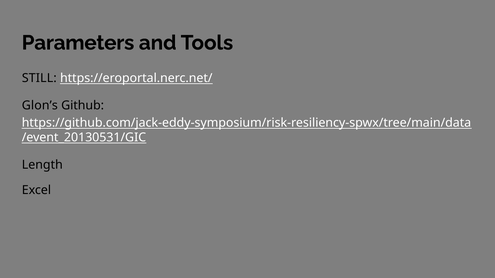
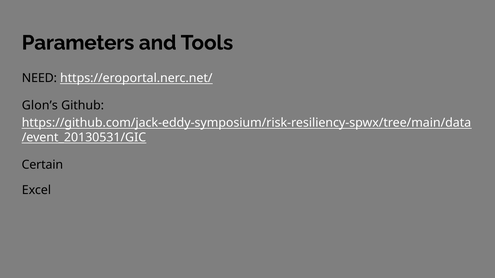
STILL: STILL -> NEED
Length: Length -> Certain
